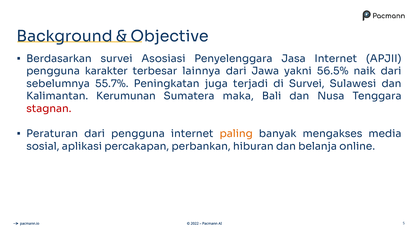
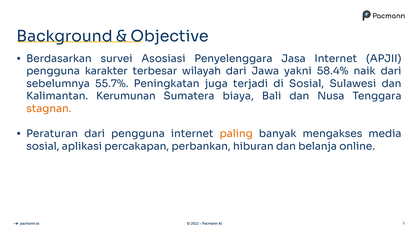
lainnya: lainnya -> wilayah
56.5%: 56.5% -> 58.4%
di Survei: Survei -> Sosial
maka: maka -> biaya
stagnan colour: red -> orange
